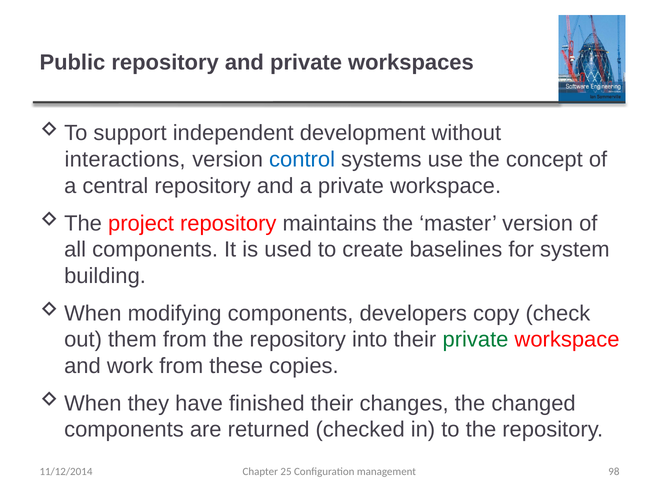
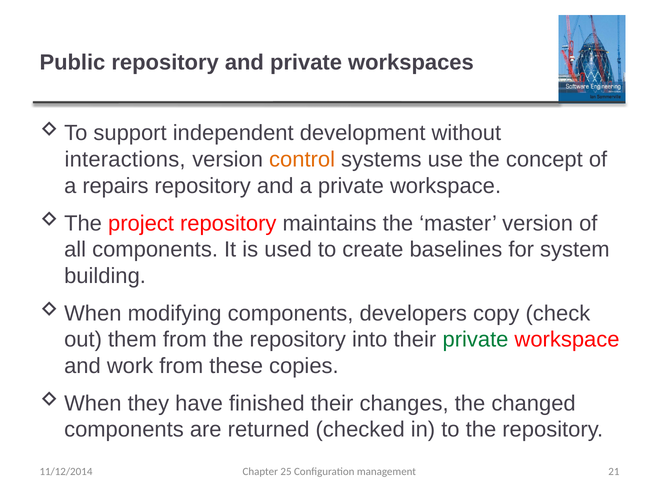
control colour: blue -> orange
central: central -> repairs
98: 98 -> 21
